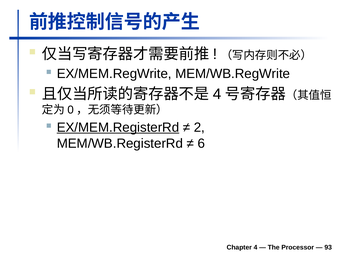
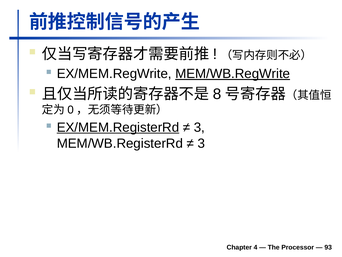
MEM/WB.RegWrite underline: none -> present
4 at (217, 94): 4 -> 8
2 at (199, 127): 2 -> 3
6 at (201, 143): 6 -> 3
